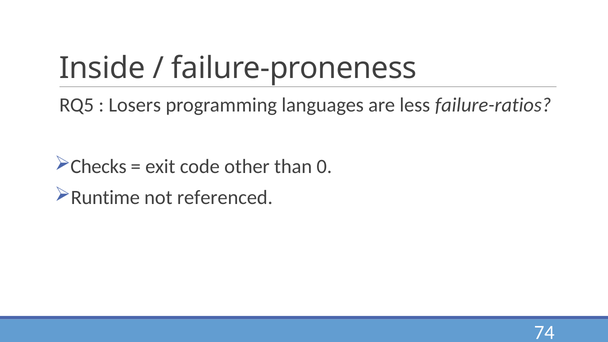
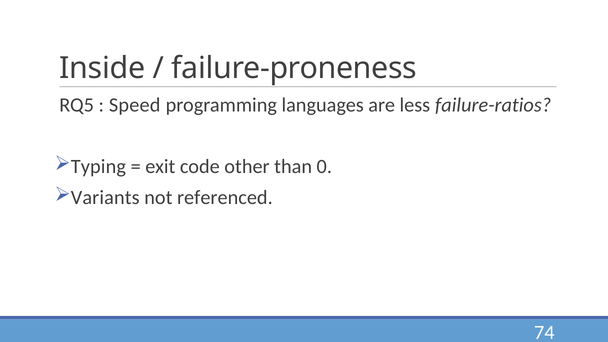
Losers: Losers -> Speed
Checks: Checks -> Typing
Runtime: Runtime -> Variants
